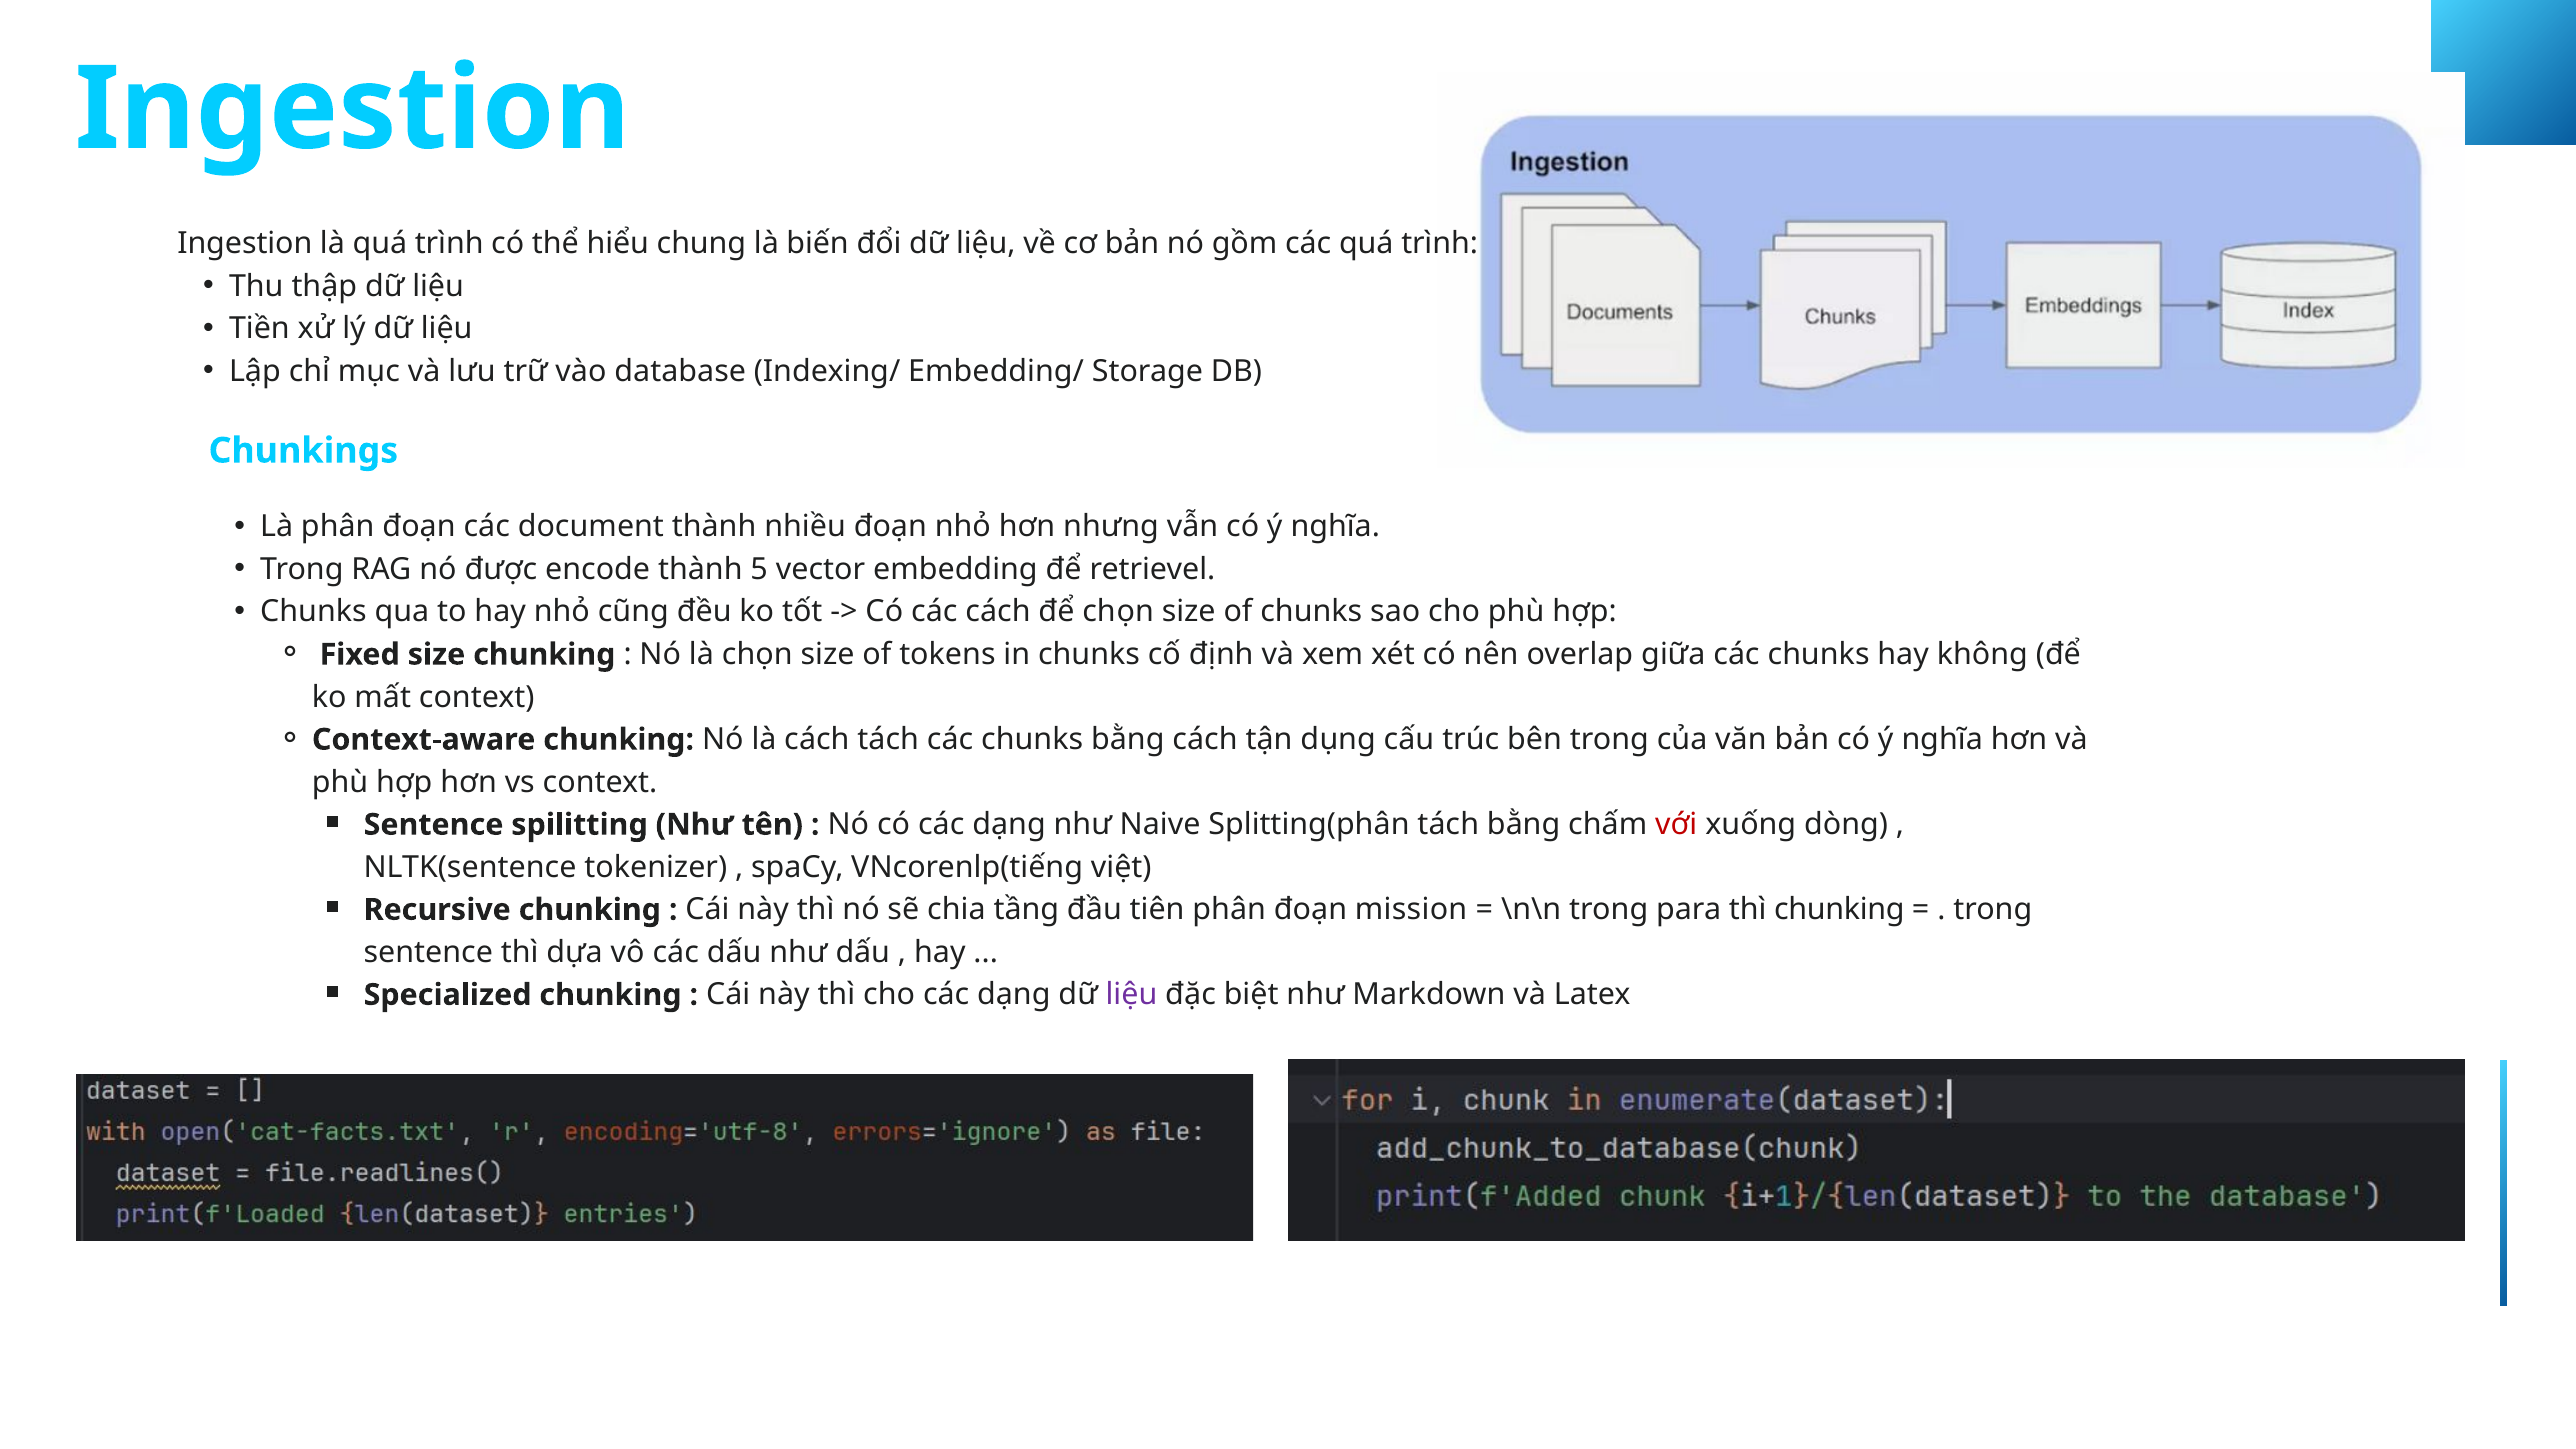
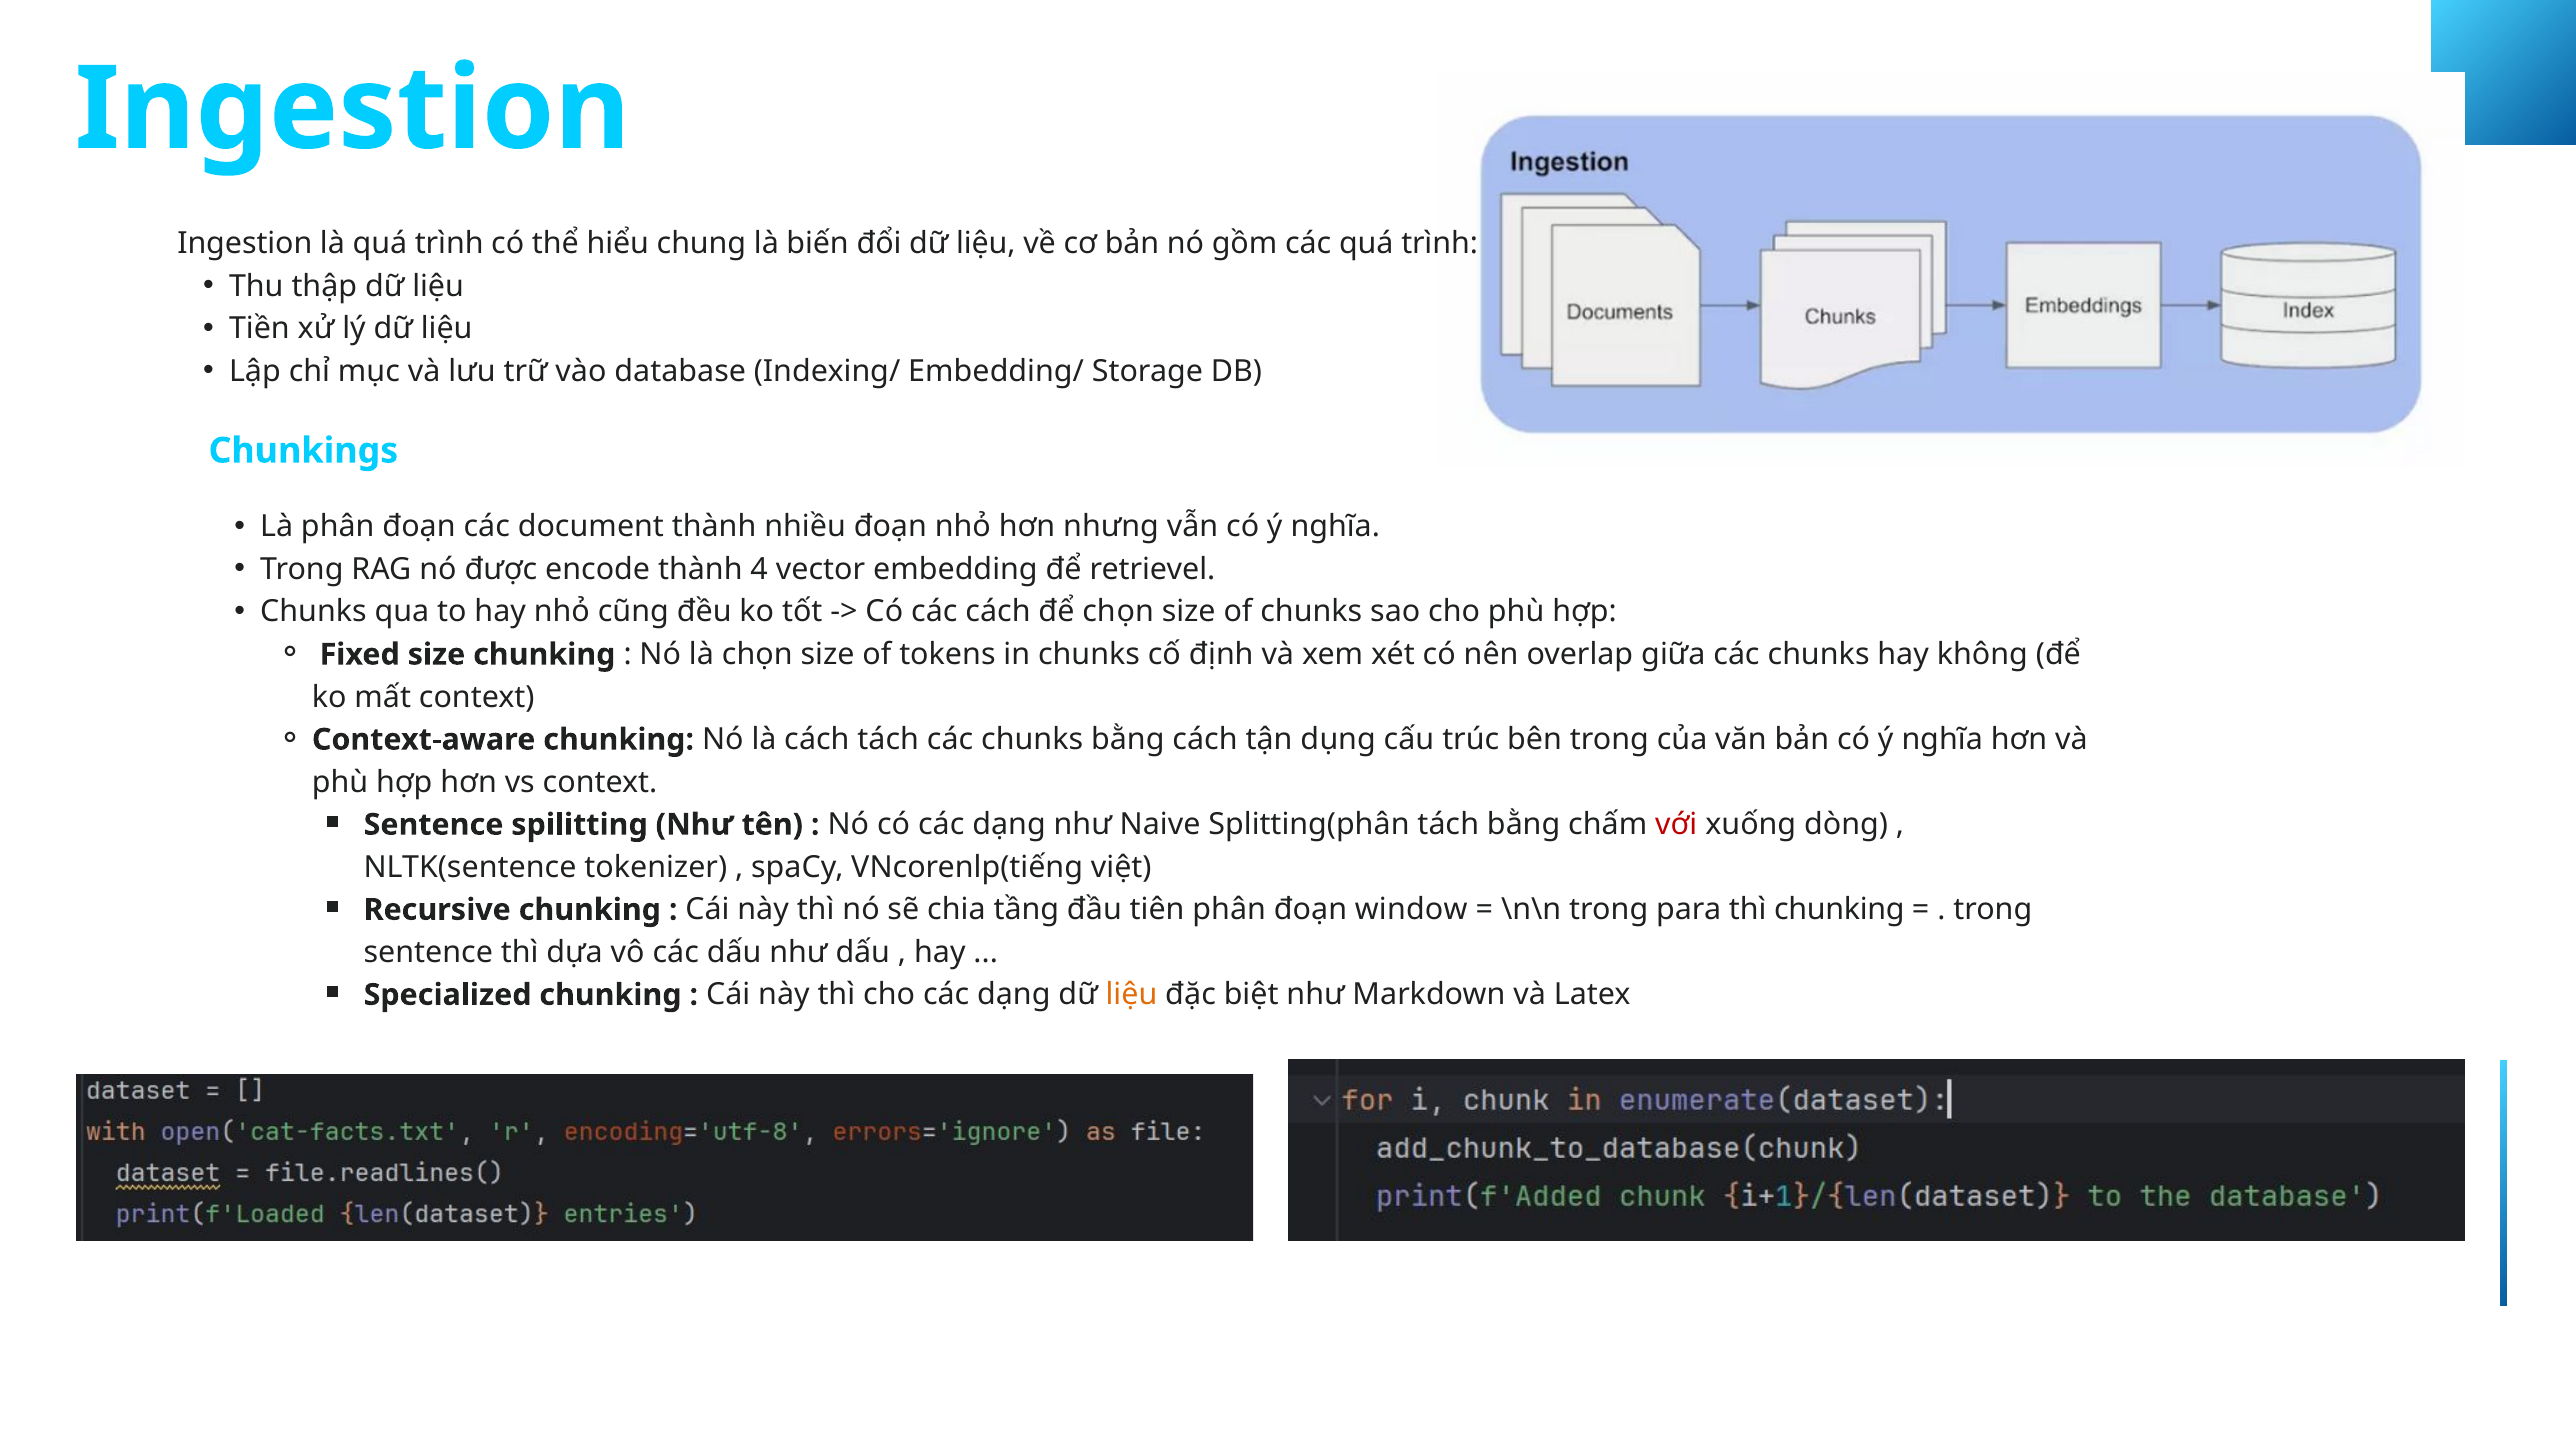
5: 5 -> 4
mission: mission -> window
liệu at (1131, 995) colour: purple -> orange
